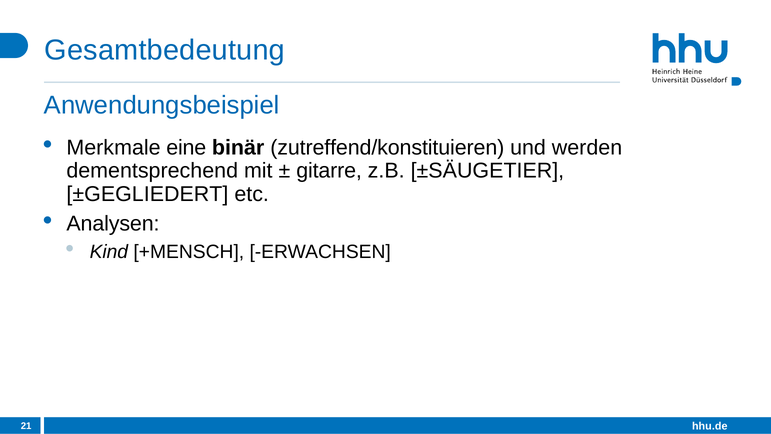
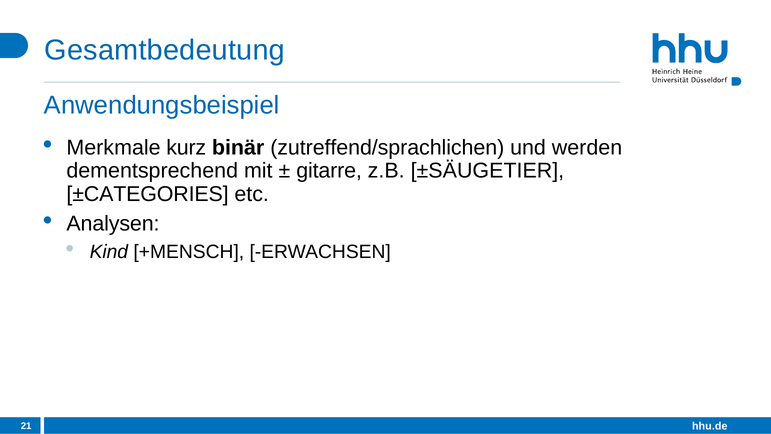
eine: eine -> kurz
zutreffend/konstituieren: zutreffend/konstituieren -> zutreffend/sprachlichen
±GEGLIEDERT: ±GEGLIEDERT -> ±CATEGORIES
